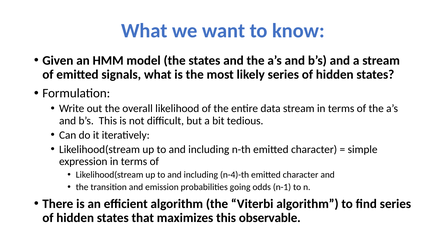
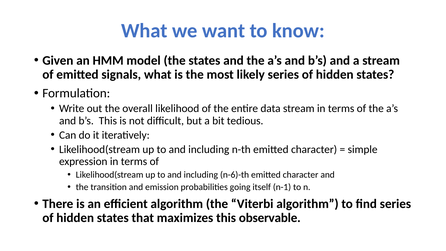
n-4)-th: n-4)-th -> n-6)-th
odds: odds -> itself
